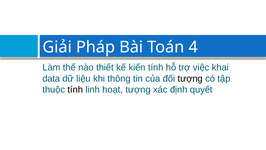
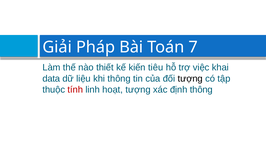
4: 4 -> 7
kiến tính: tính -> tiêu
tính at (75, 90) colour: black -> red
định quyết: quyết -> thông
